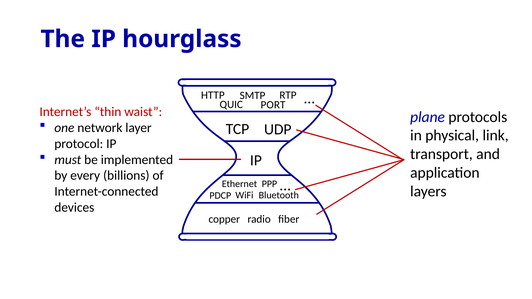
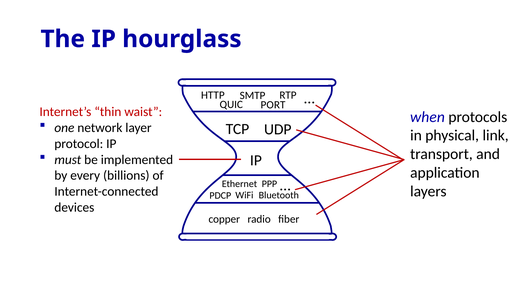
plane: plane -> when
